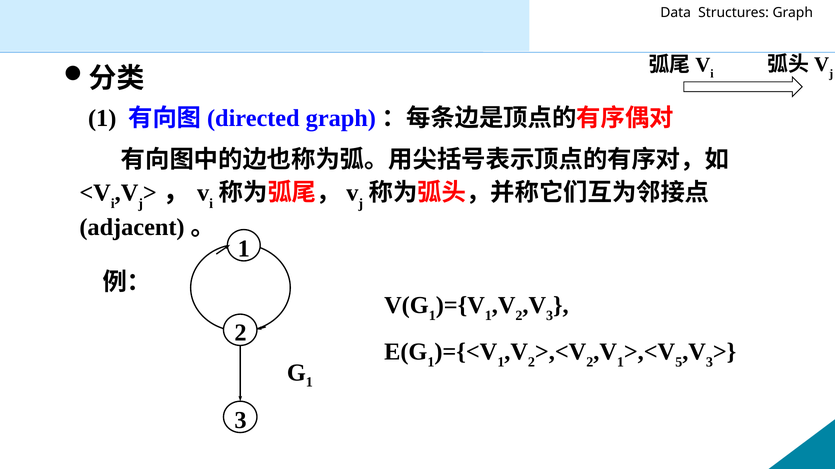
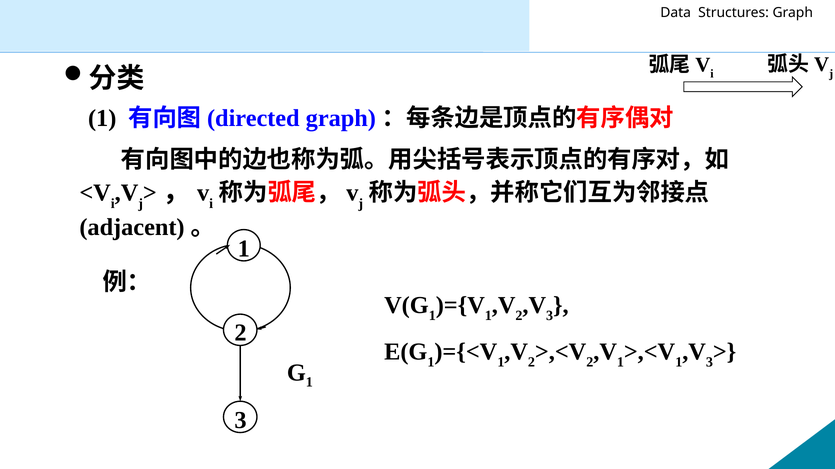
5 at (679, 363): 5 -> 1
